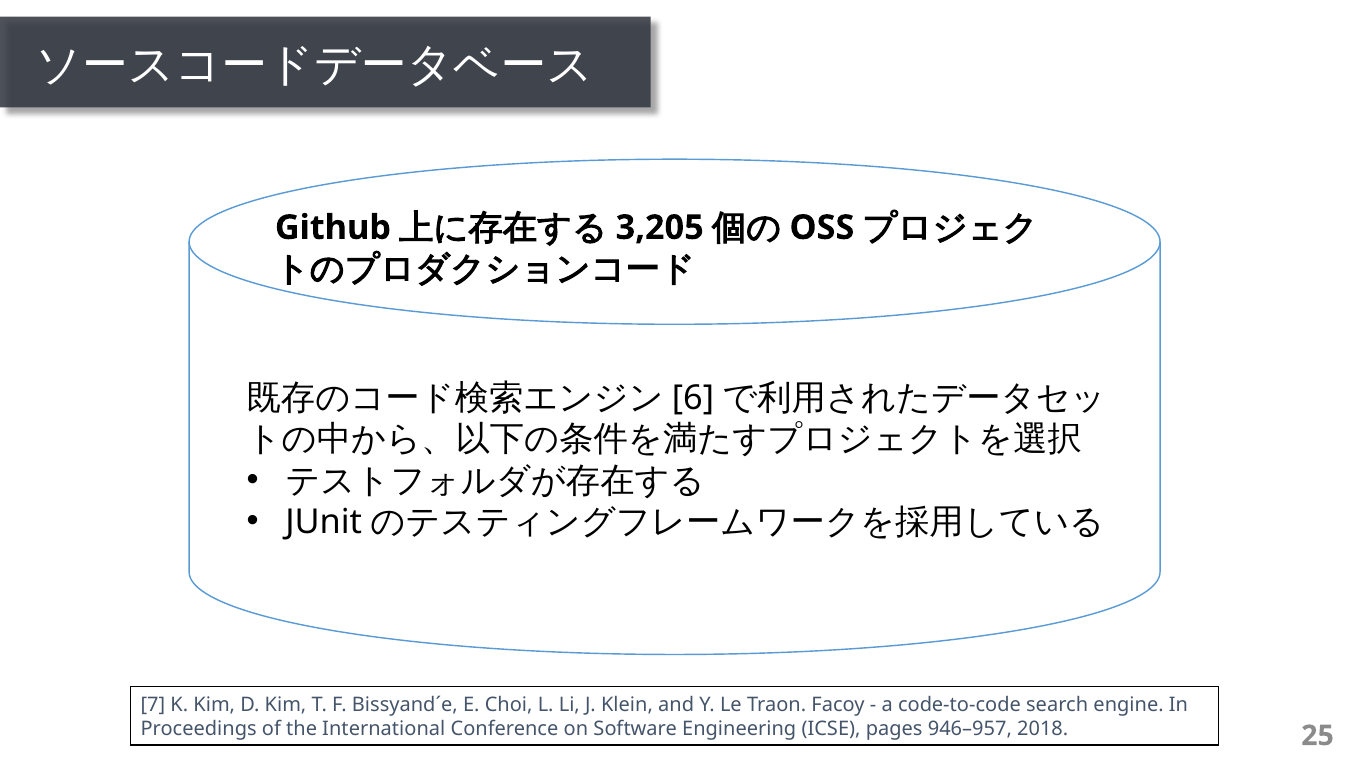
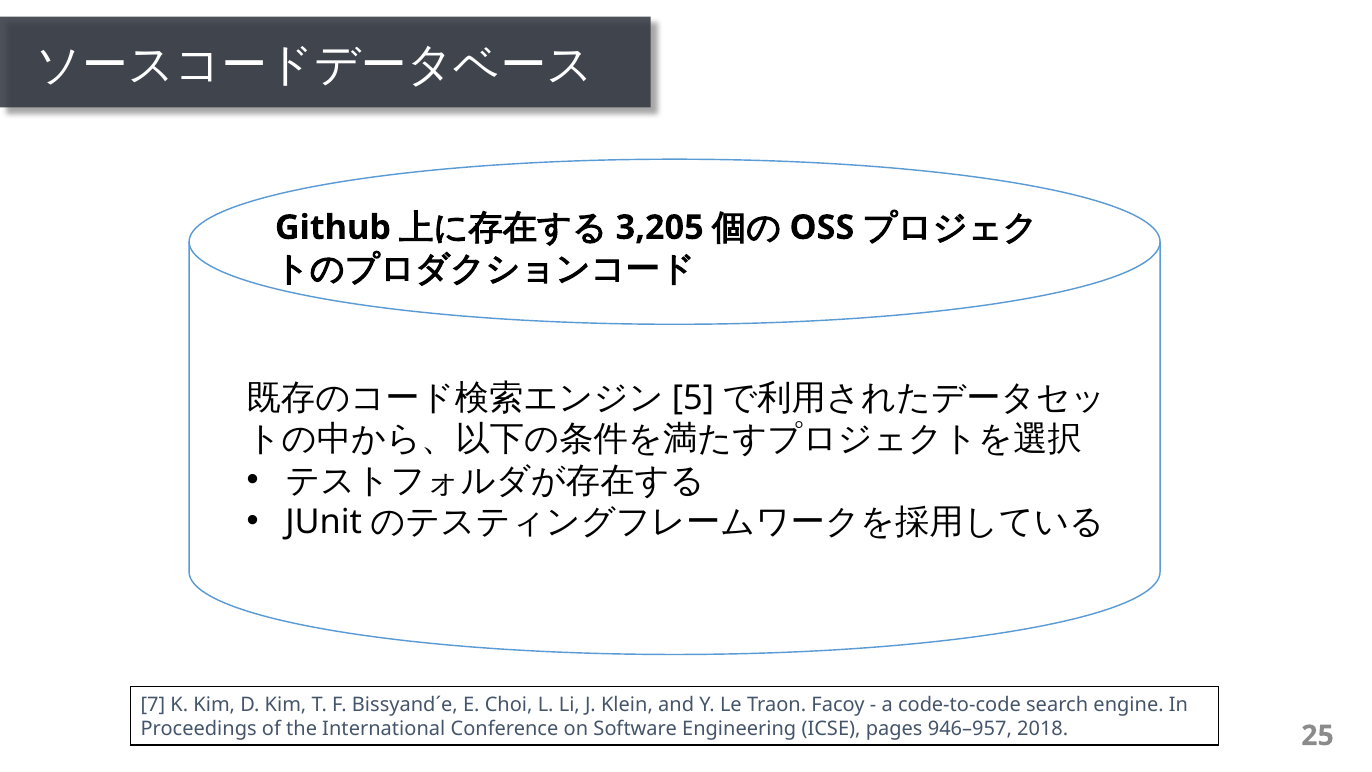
6: 6 -> 5
